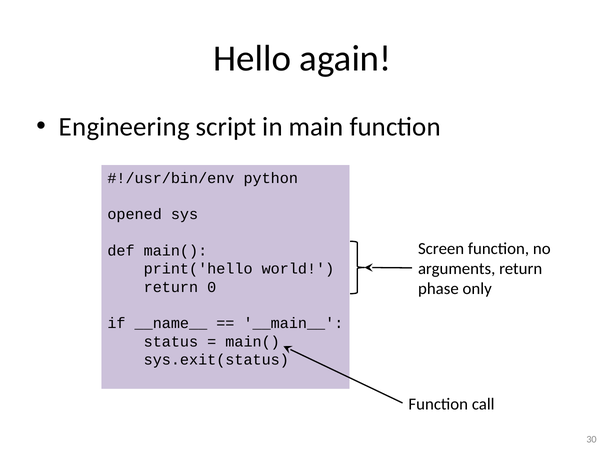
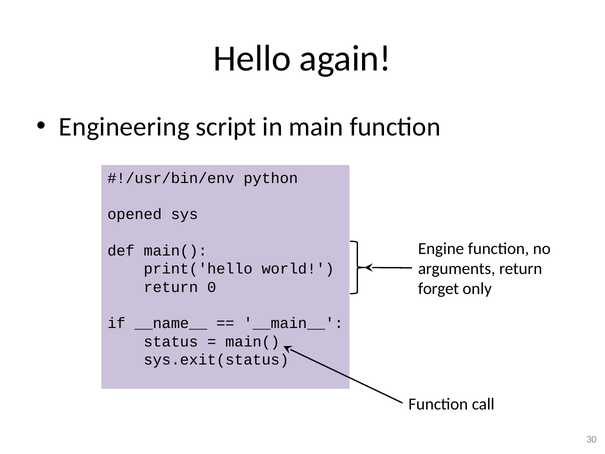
Screen: Screen -> Engine
phase: phase -> forget
